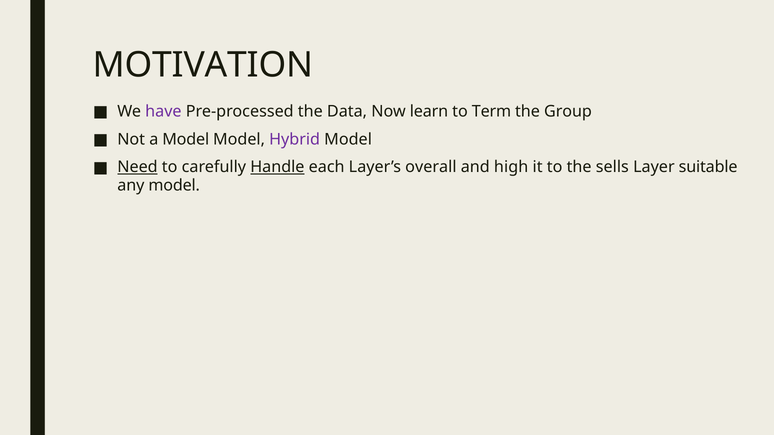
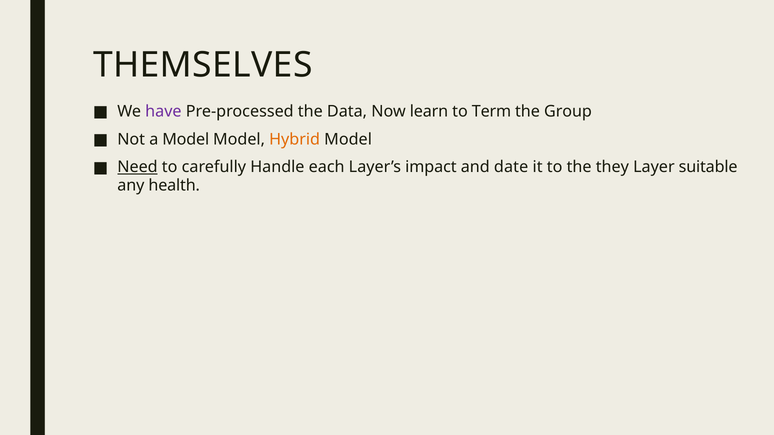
MOTIVATION: MOTIVATION -> THEMSELVES
Hybrid colour: purple -> orange
Handle underline: present -> none
overall: overall -> impact
high: high -> date
sells: sells -> they
any model: model -> health
